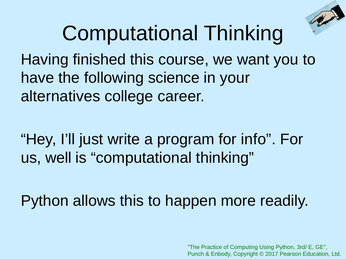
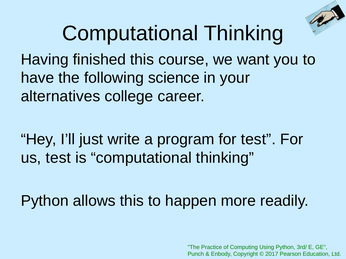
for info: info -> test
us well: well -> test
